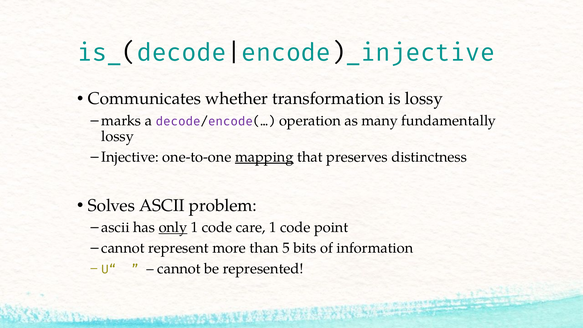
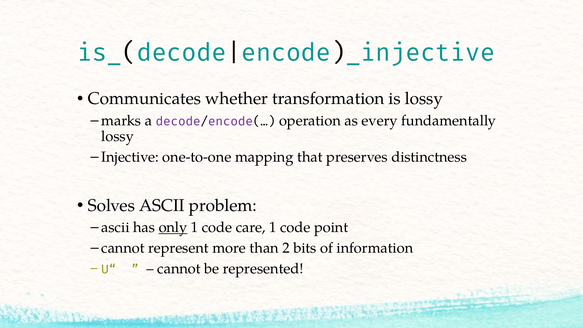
many: many -> every
mapping underline: present -> none
5: 5 -> 2
